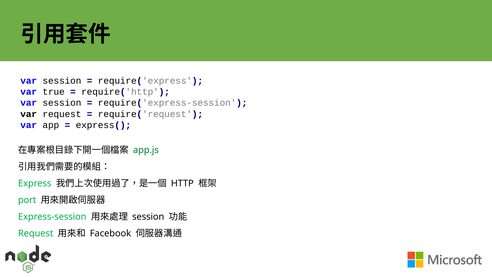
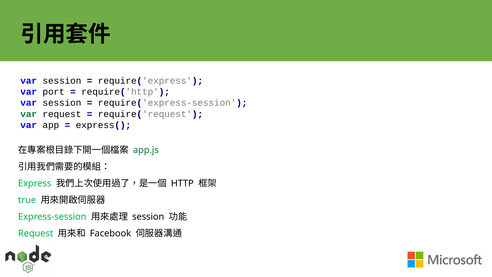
true: true -> port
var at (29, 114) colour: black -> green
port: port -> true
